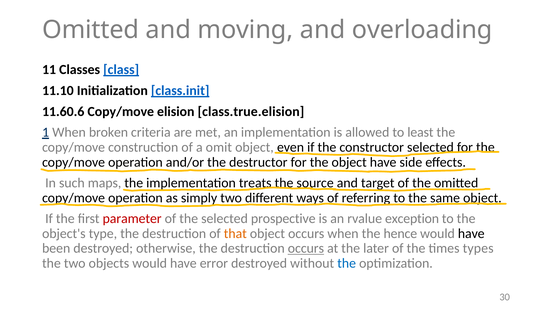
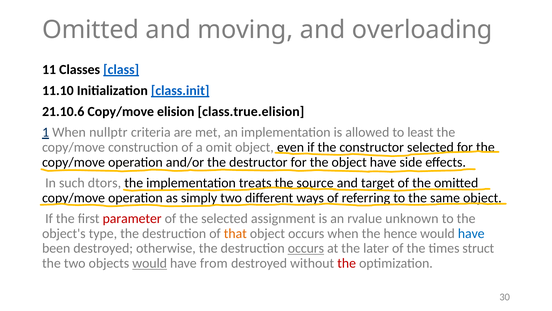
11.60.6: 11.60.6 -> 21.10.6
broken: broken -> nullptr
maps: maps -> dtors
prospective: prospective -> assignment
exception: exception -> unknown
have at (471, 233) colour: black -> blue
types: types -> struct
would at (150, 263) underline: none -> present
error: error -> from
the at (347, 263) colour: blue -> red
